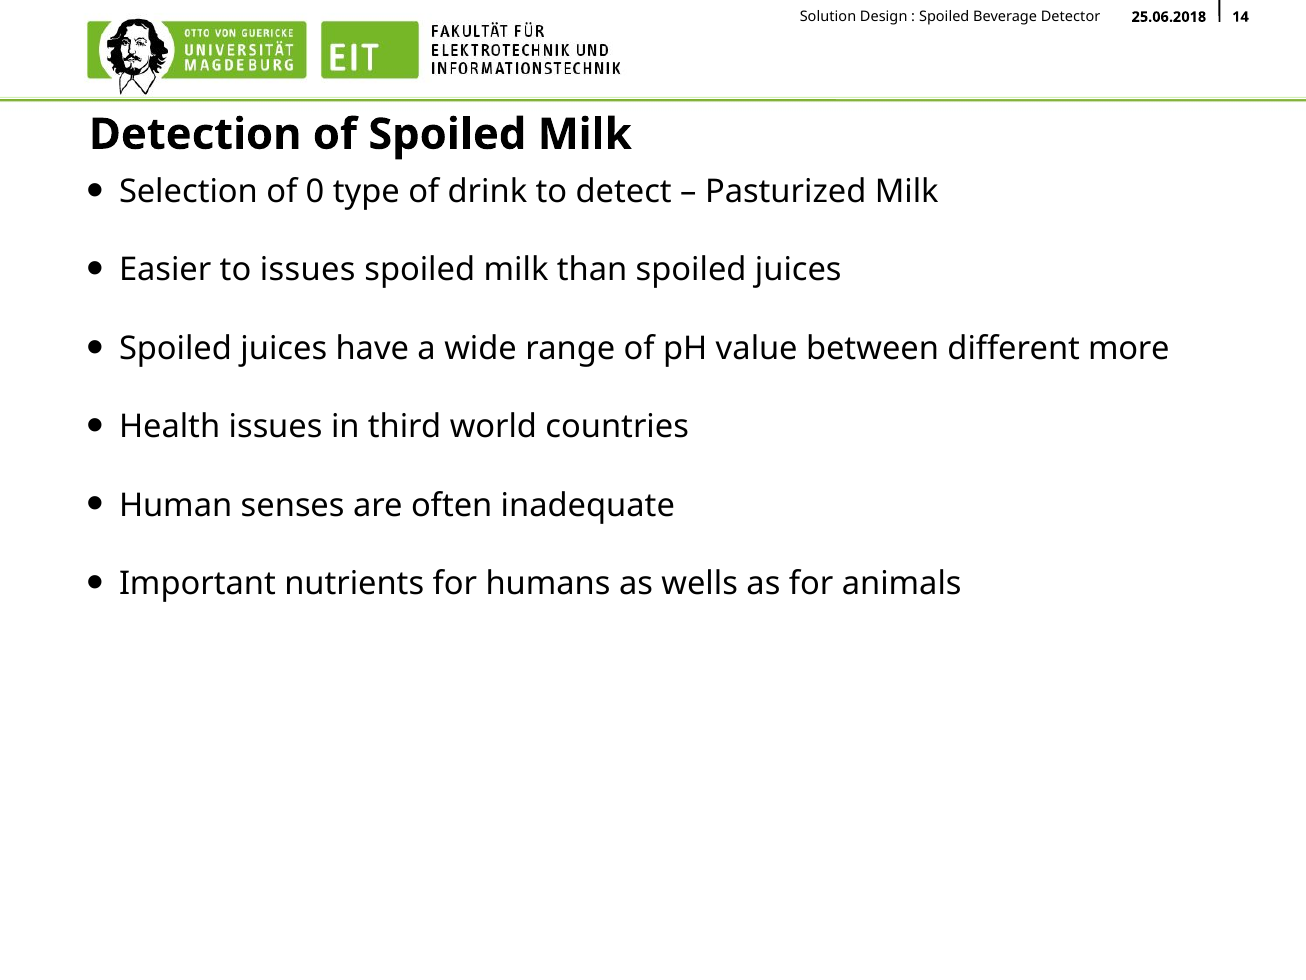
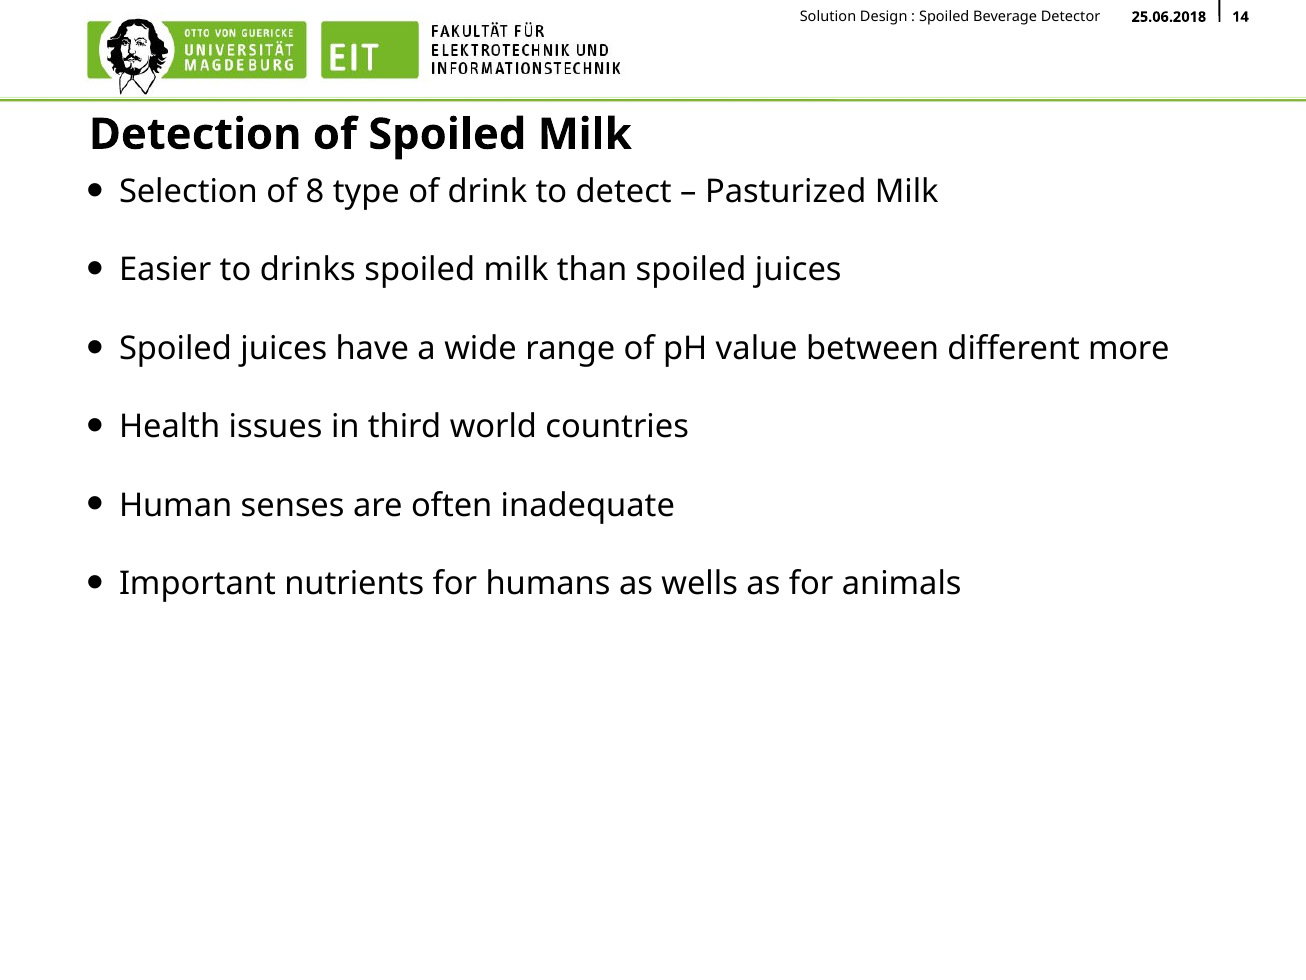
0: 0 -> 8
to issues: issues -> drinks
